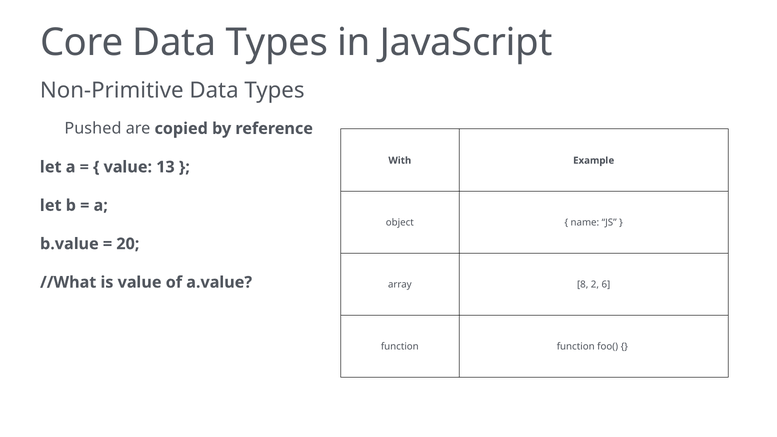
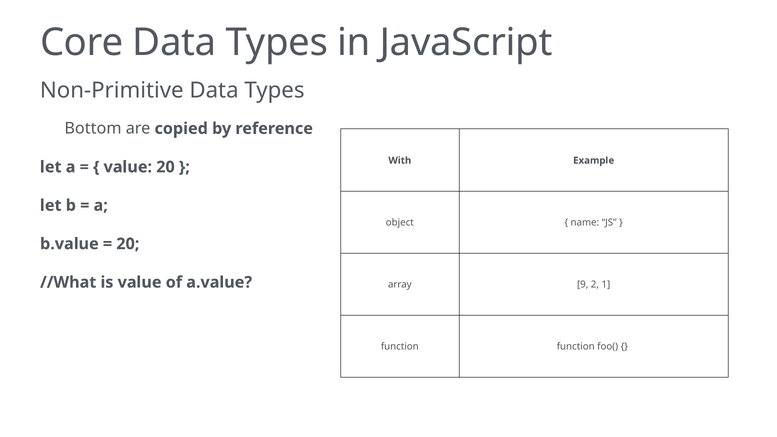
Pushed: Pushed -> Bottom
value 13: 13 -> 20
8: 8 -> 9
6: 6 -> 1
